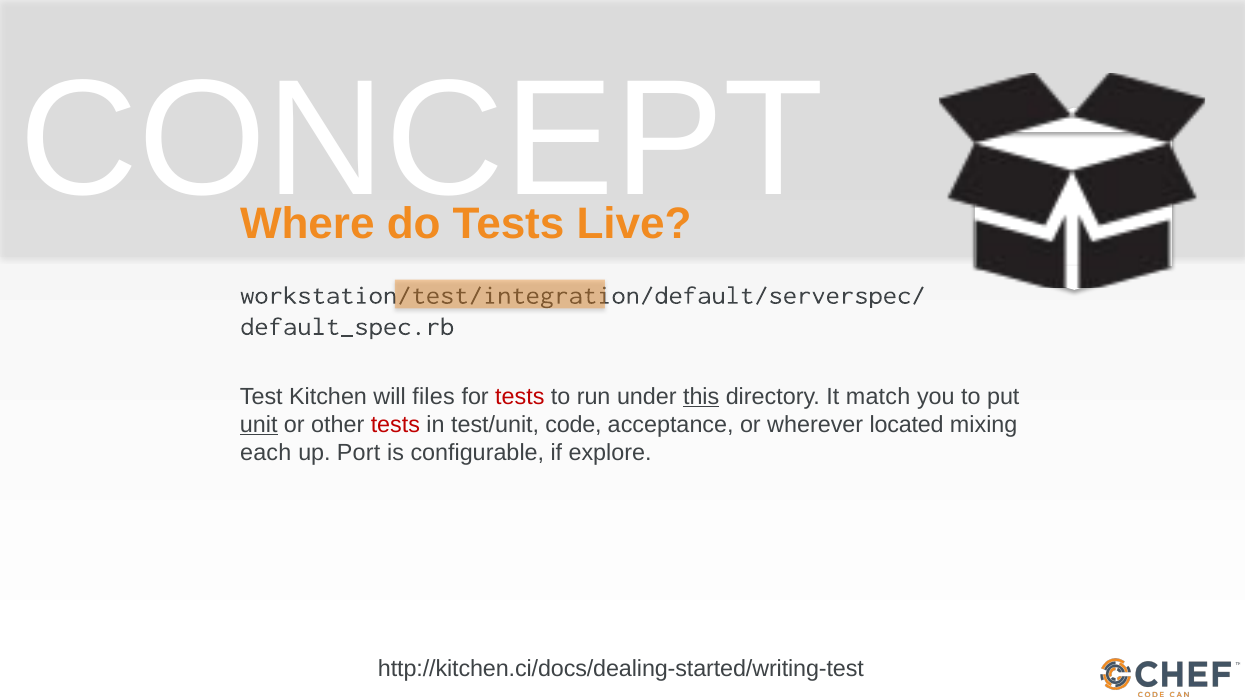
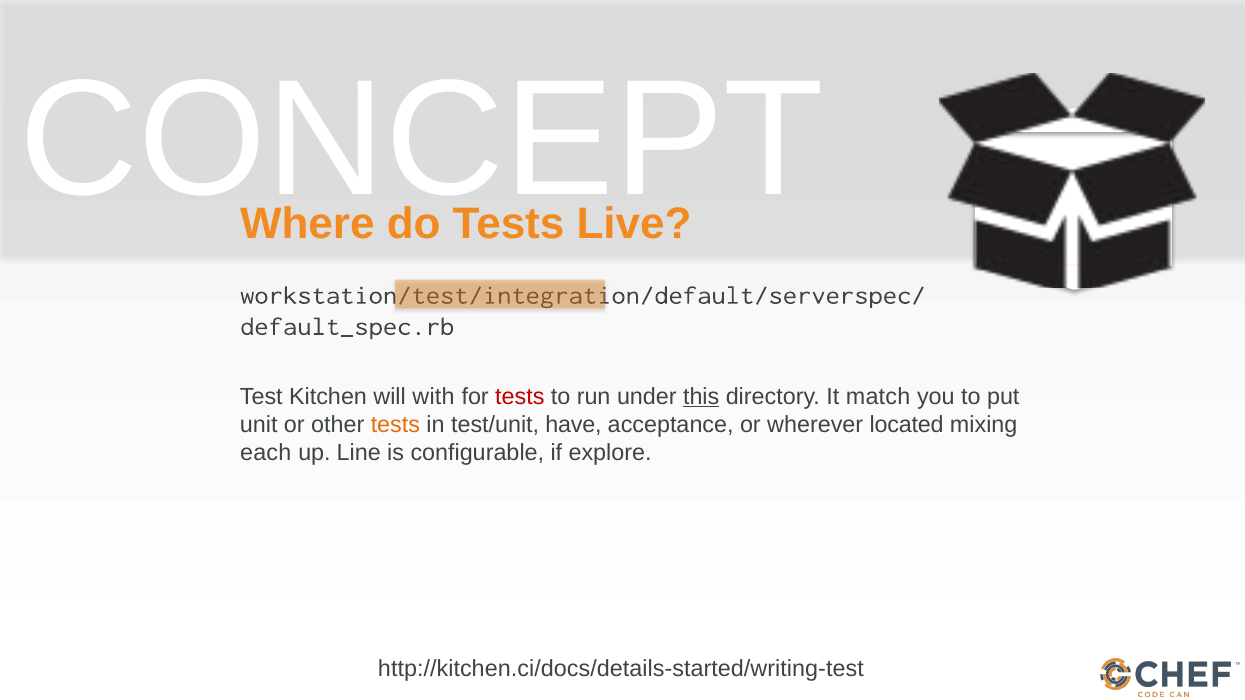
files: files -> with
unit underline: present -> none
tests at (395, 425) colour: red -> orange
code: code -> have
Port: Port -> Line
http://kitchen.ci/docs/dealing-started/writing-test: http://kitchen.ci/docs/dealing-started/writing-test -> http://kitchen.ci/docs/details-started/writing-test
